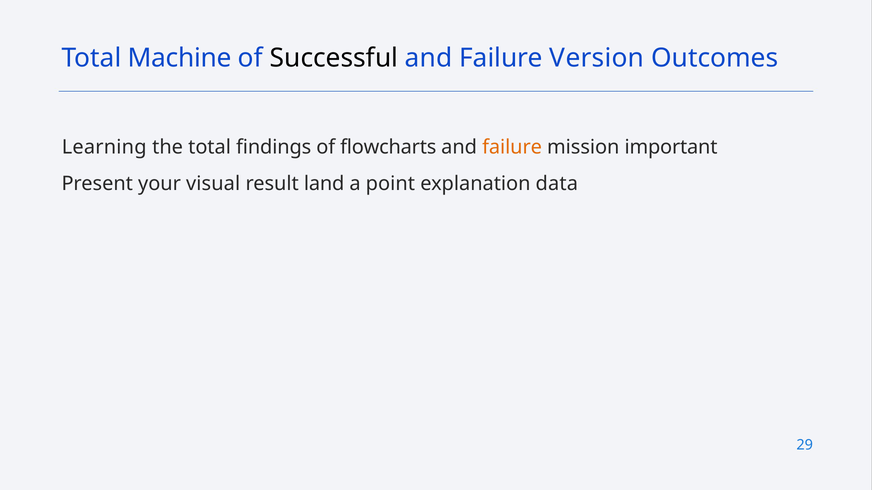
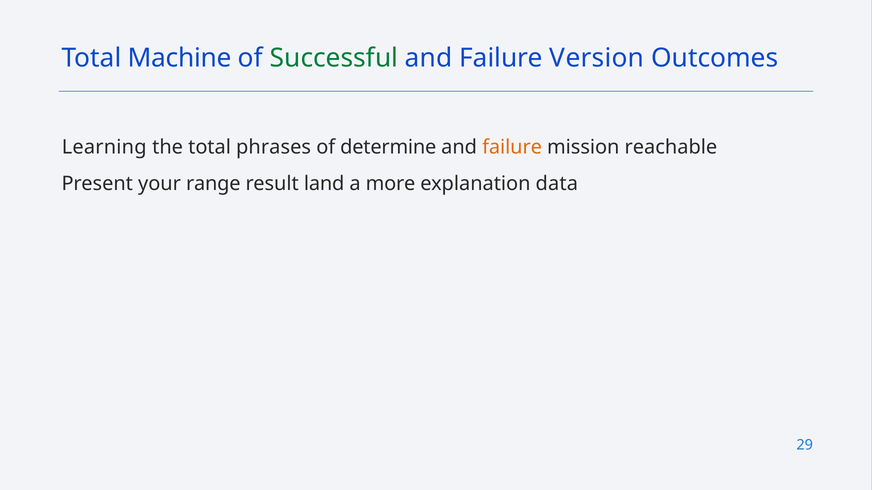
Successful colour: black -> green
findings: findings -> phrases
flowcharts: flowcharts -> determine
important: important -> reachable
visual: visual -> range
point: point -> more
